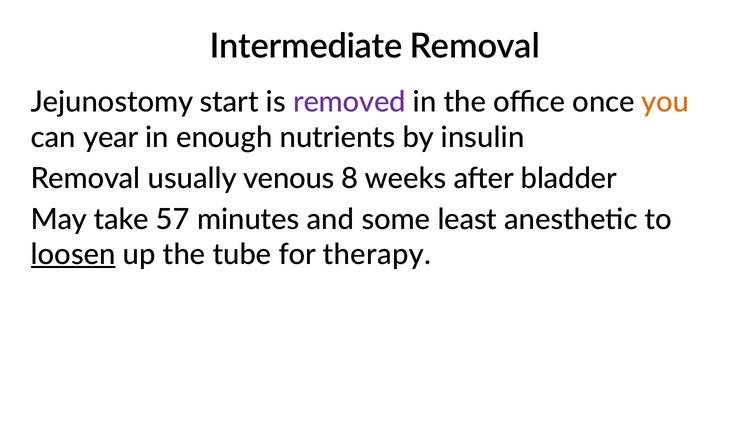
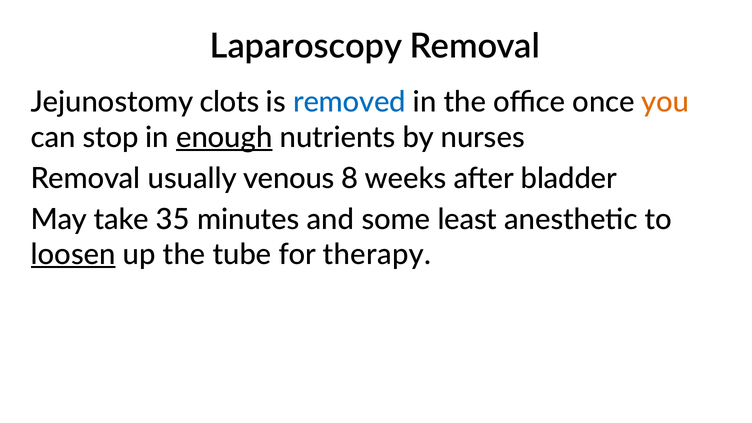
Intermediate: Intermediate -> Laparoscopy
start: start -> clots
removed colour: purple -> blue
year: year -> stop
enough underline: none -> present
insulin: insulin -> nurses
57: 57 -> 35
